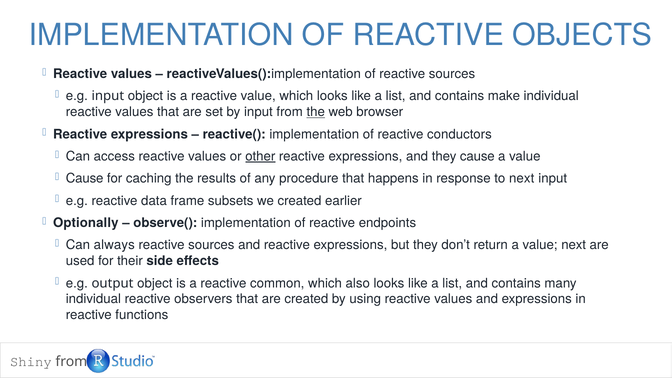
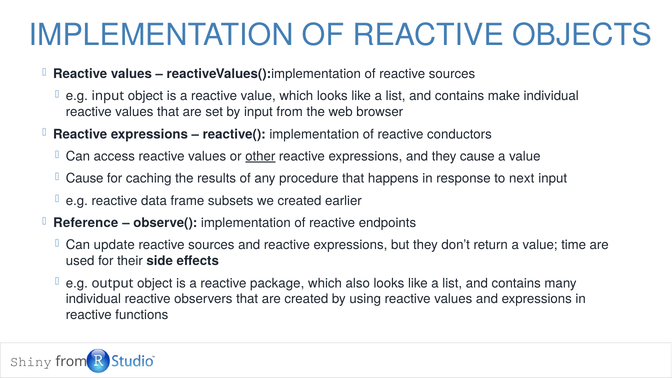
the at (316, 112) underline: present -> none
Optionally: Optionally -> Reference
always: always -> update
value next: next -> time
common: common -> package
